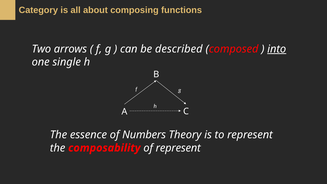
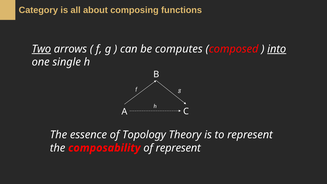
Two underline: none -> present
described: described -> computes
Numbers: Numbers -> Topology
